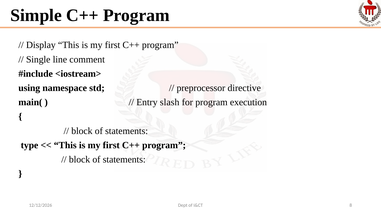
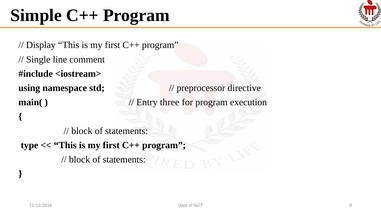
slash: slash -> three
